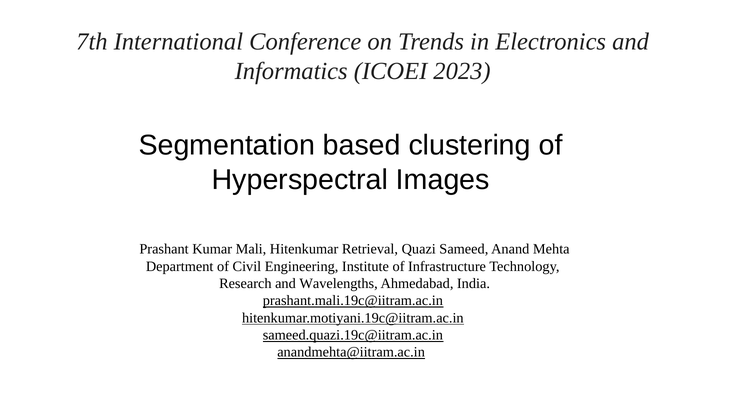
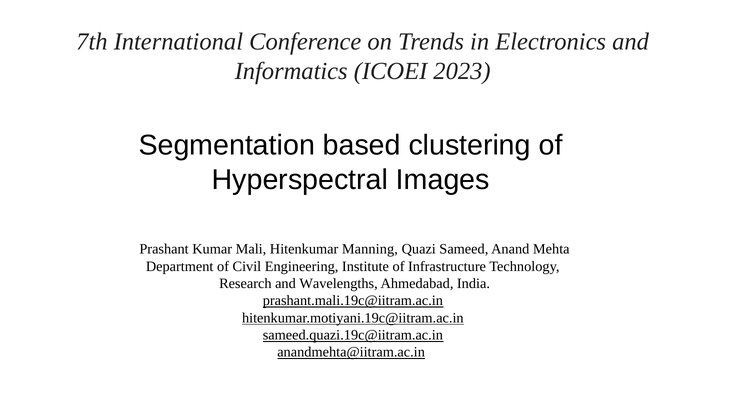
Retrieval: Retrieval -> Manning
